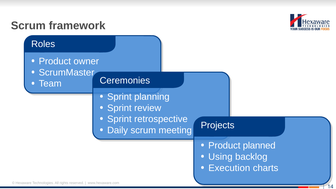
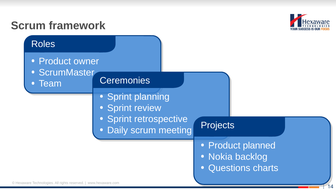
Using: Using -> Nokia
Execution: Execution -> Questions
